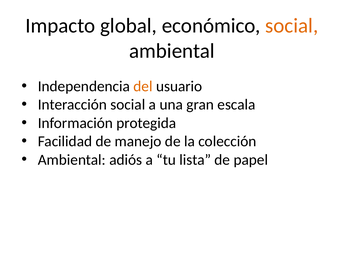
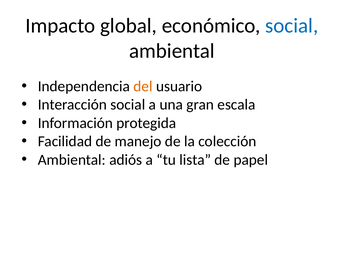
social at (292, 26) colour: orange -> blue
